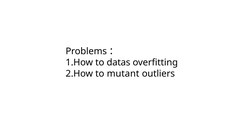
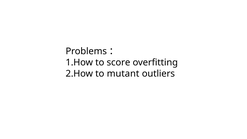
datas: datas -> score
